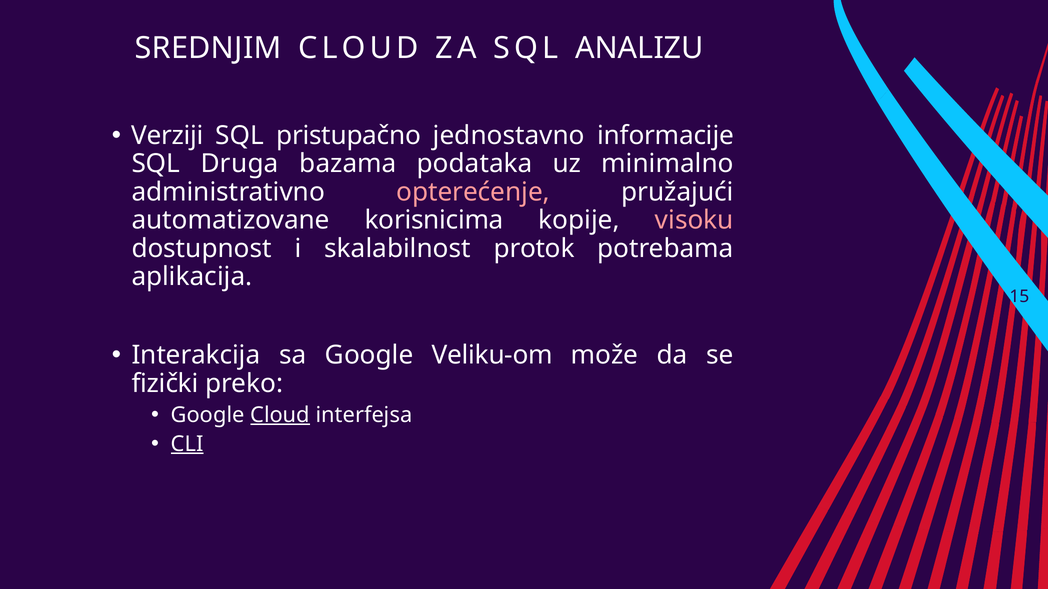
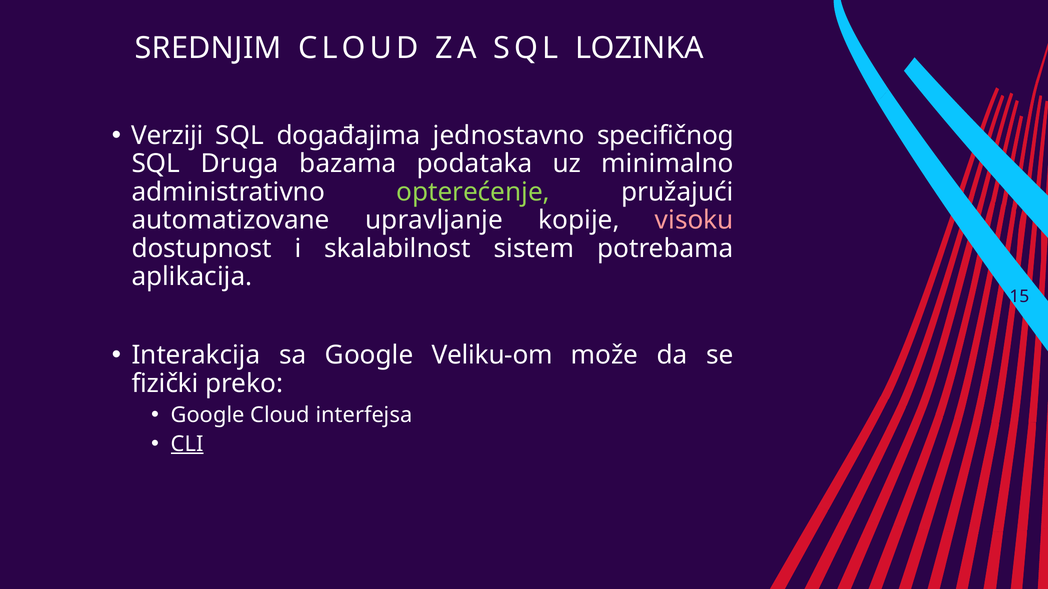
ANALIZU: ANALIZU -> LOZINKA
pristupačno: pristupačno -> događajima
informacije: informacije -> specifičnog
opterećenje colour: pink -> light green
korisnicima: korisnicima -> upravljanje
protok: protok -> sistem
Cloud at (280, 415) underline: present -> none
